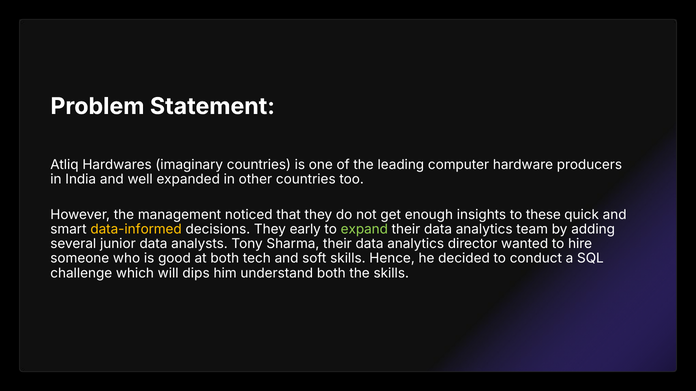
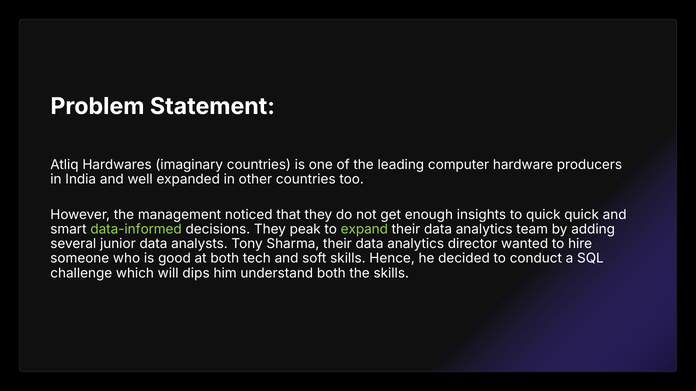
to these: these -> quick
data-informed colour: yellow -> light green
early: early -> peak
